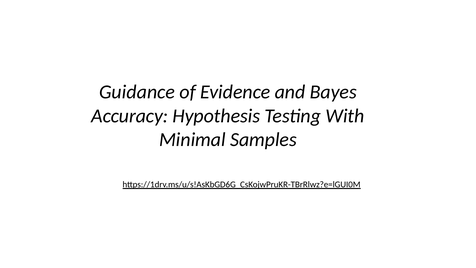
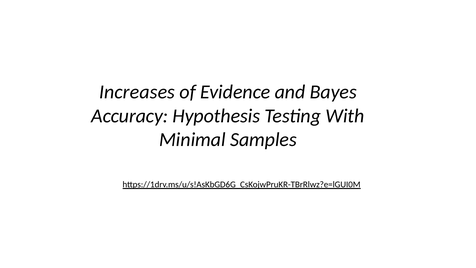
Guidance: Guidance -> Increases
